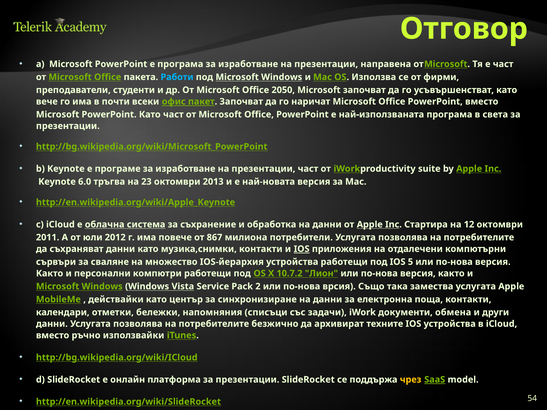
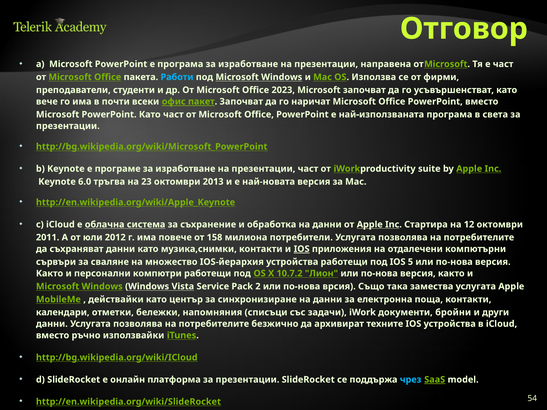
2050: 2050 -> 2023
867: 867 -> 158
обмена: обмена -> бройни
чрез colour: yellow -> light blue
